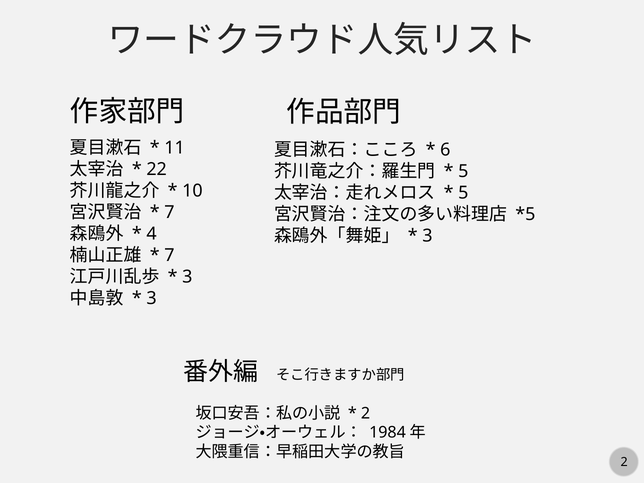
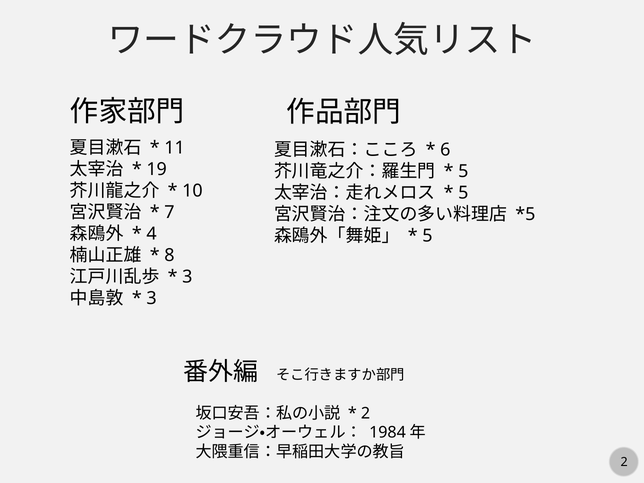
22: 22 -> 19
3 at (427, 236): 3 -> 5
7 at (169, 255): 7 -> 8
